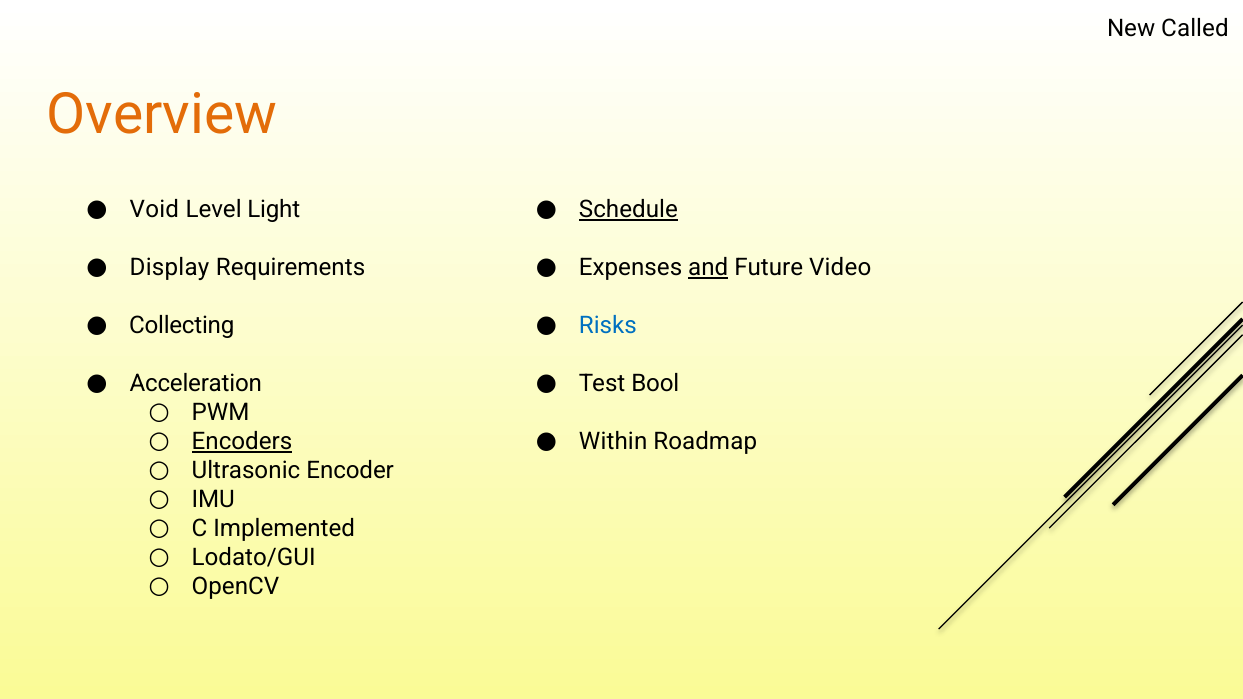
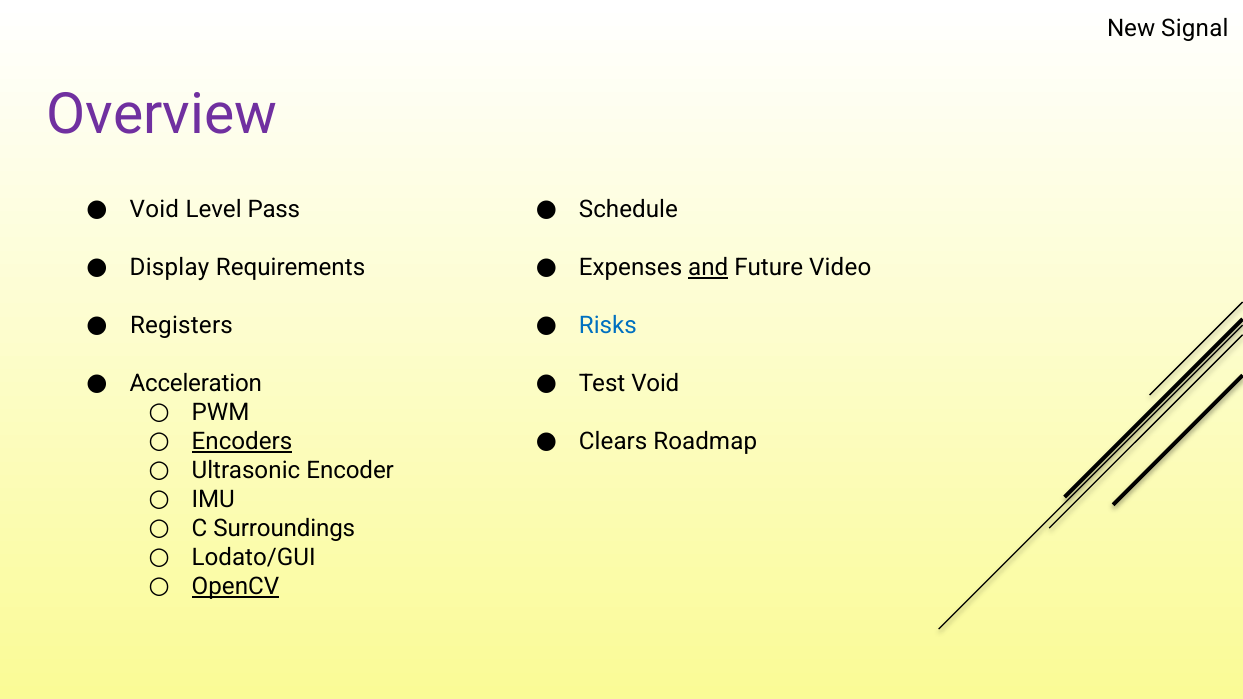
Called: Called -> Signal
Overview colour: orange -> purple
Light: Light -> Pass
Schedule underline: present -> none
Collecting: Collecting -> Registers
Test Bool: Bool -> Void
Within: Within -> Clears
Implemented: Implemented -> Surroundings
OpenCV underline: none -> present
